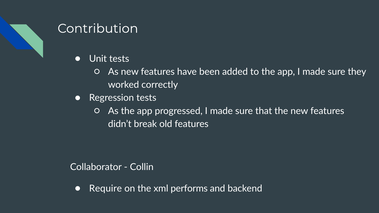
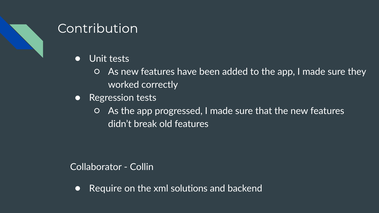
performs: performs -> solutions
